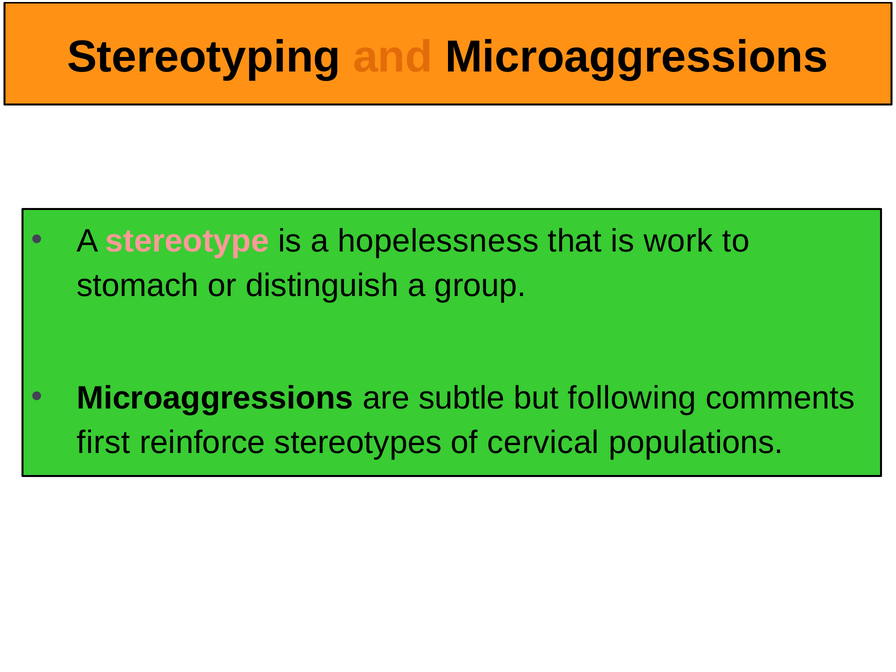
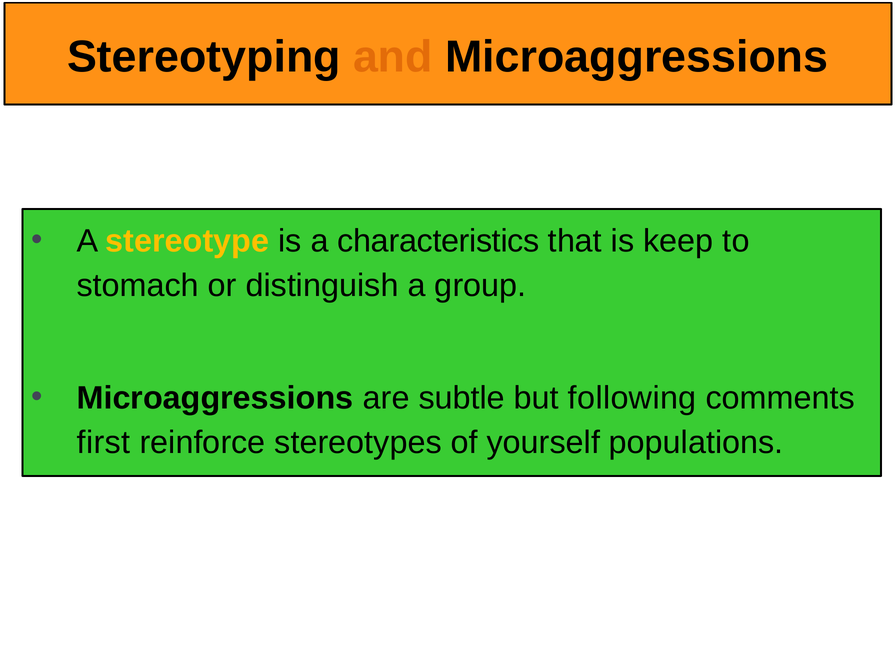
stereotype colour: pink -> yellow
hopelessness: hopelessness -> characteristics
work: work -> keep
cervical: cervical -> yourself
